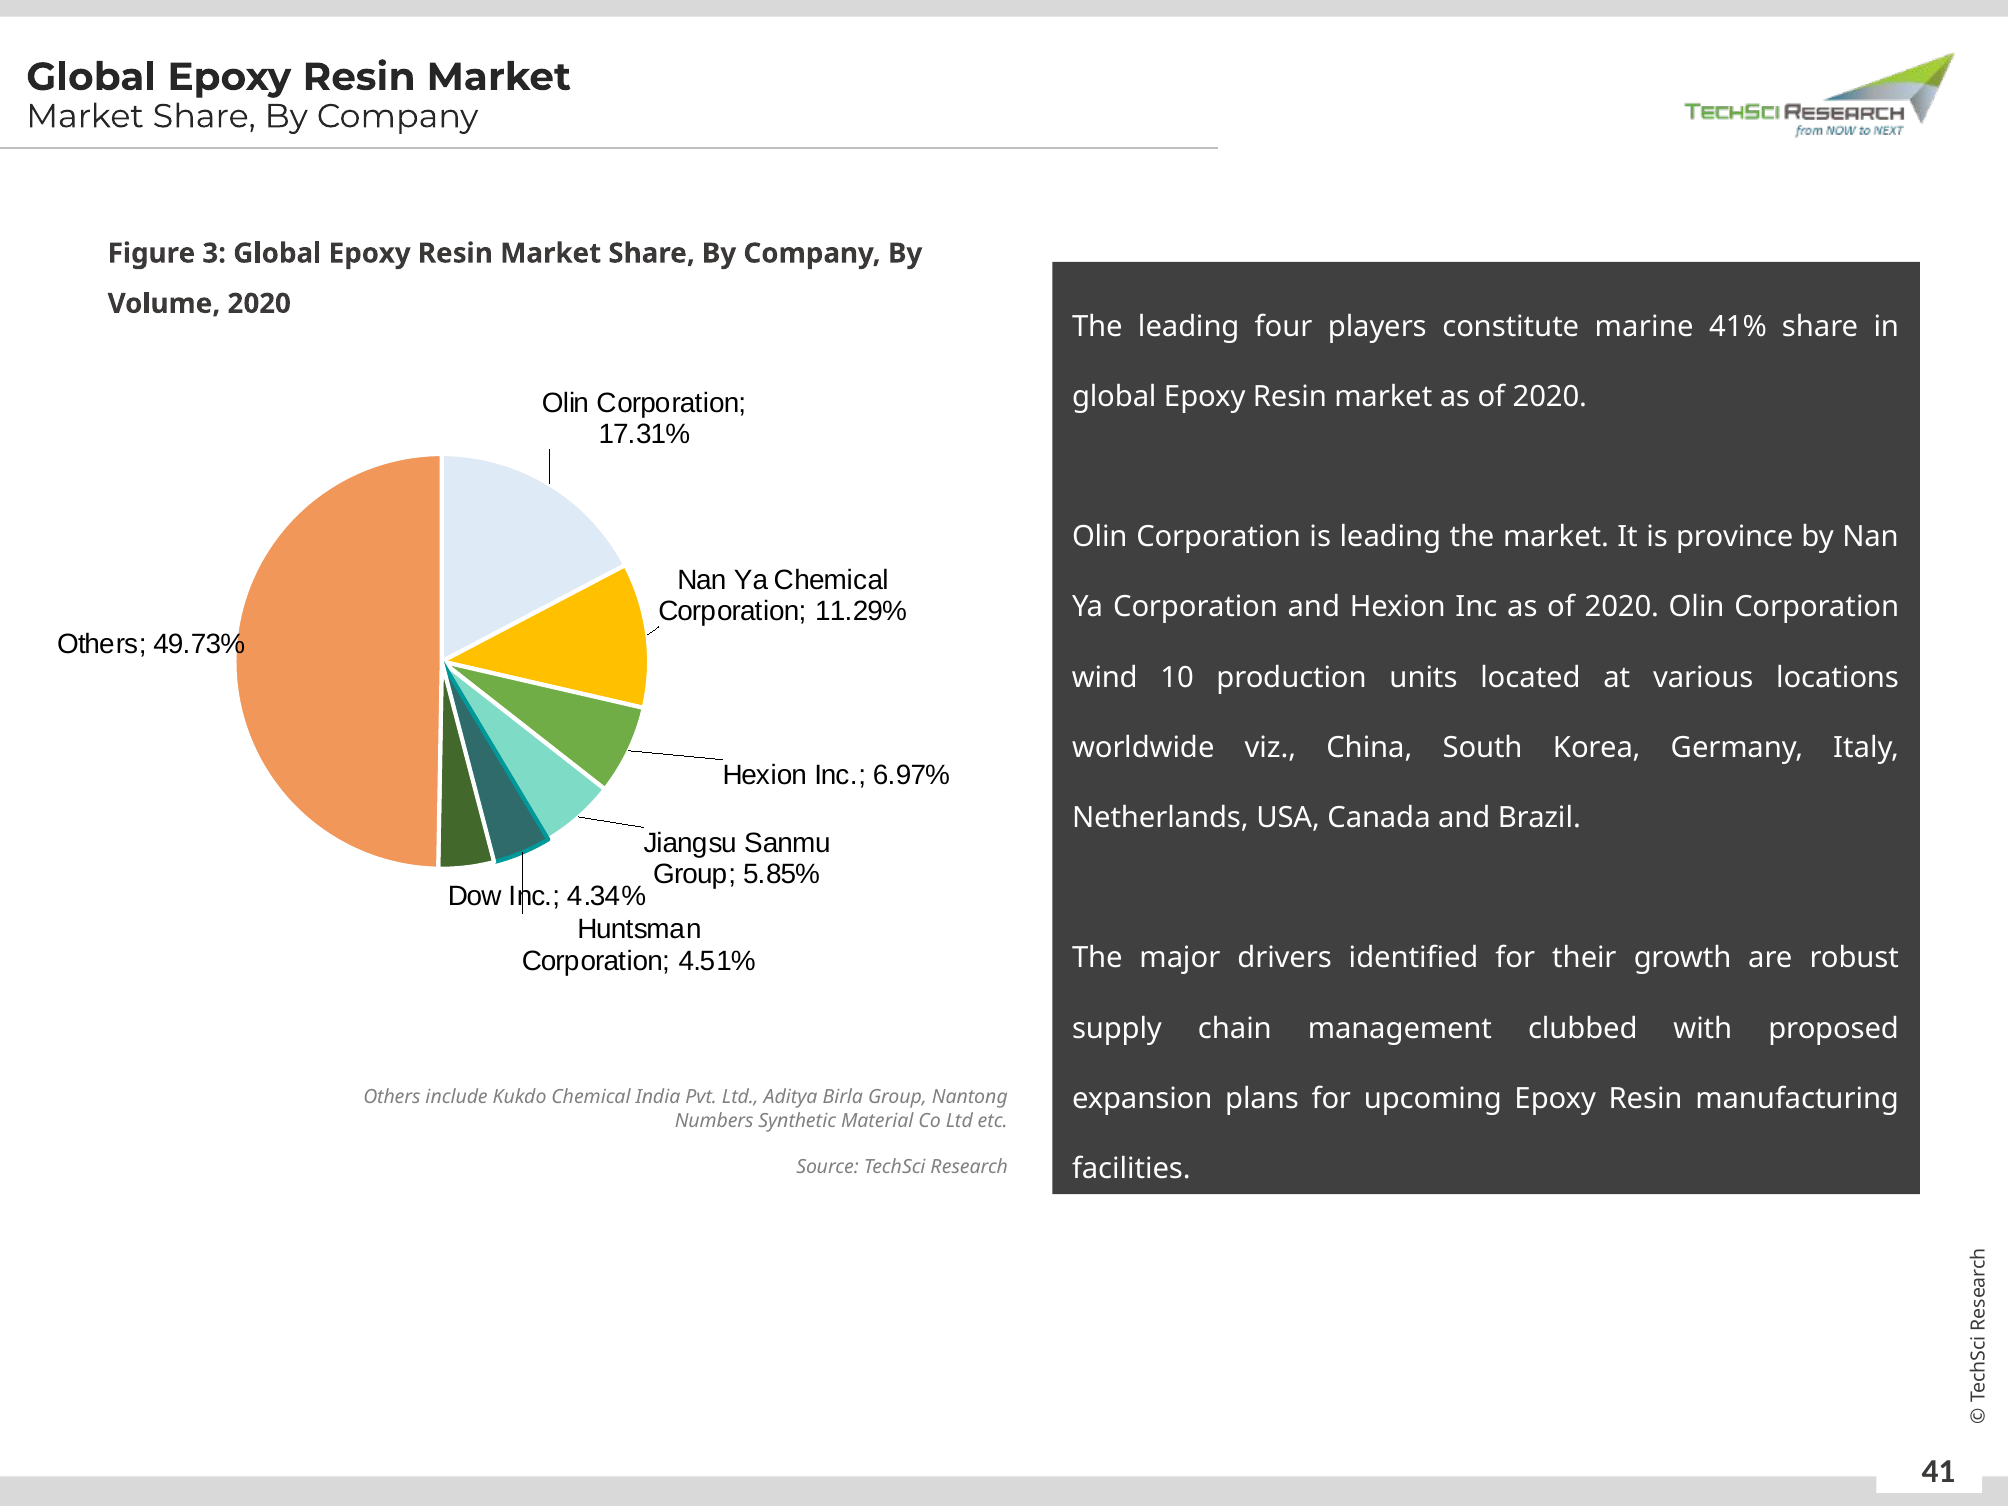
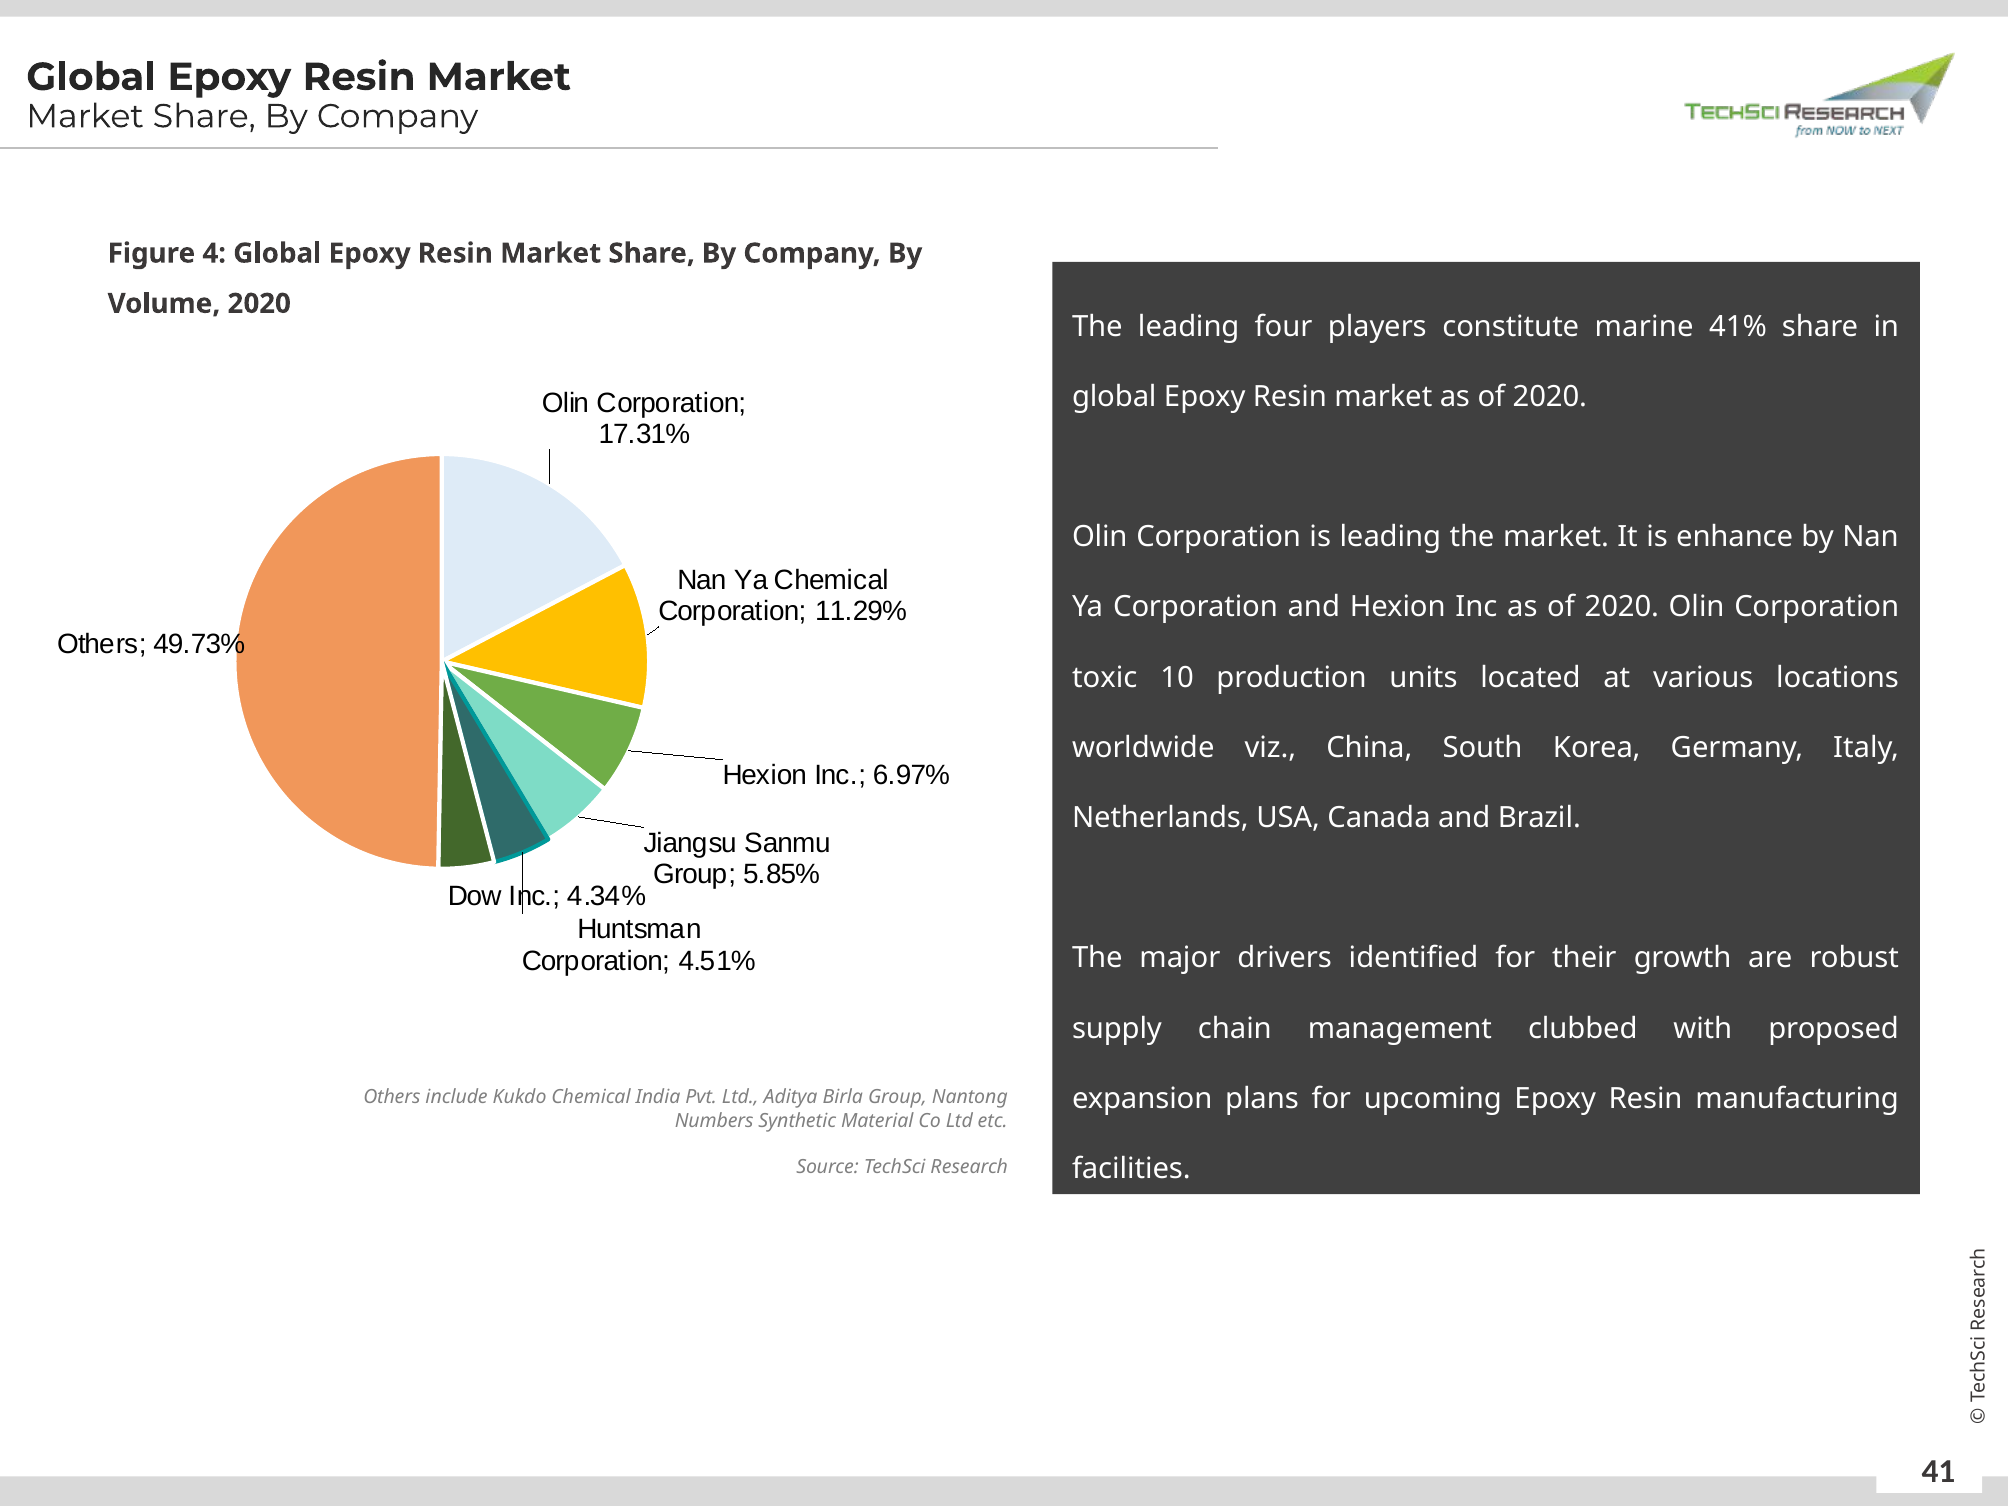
3: 3 -> 4
province: province -> enhance
wind: wind -> toxic
